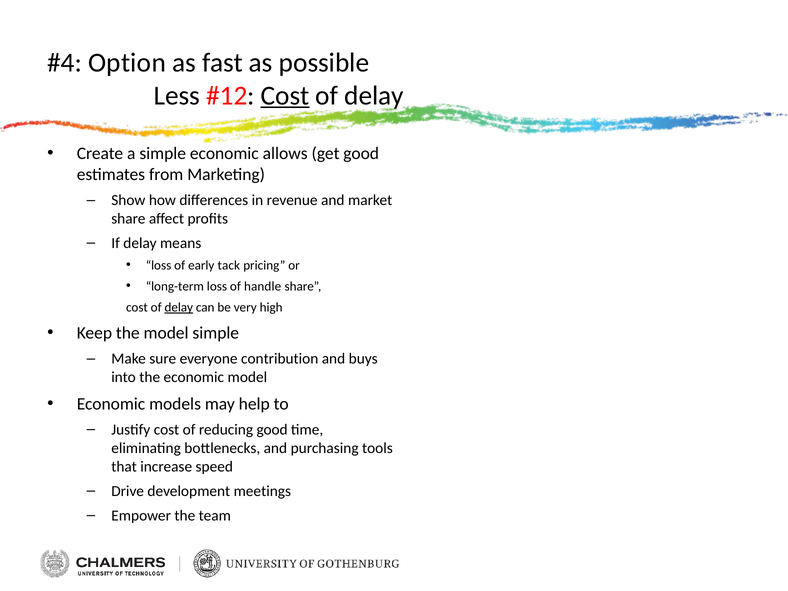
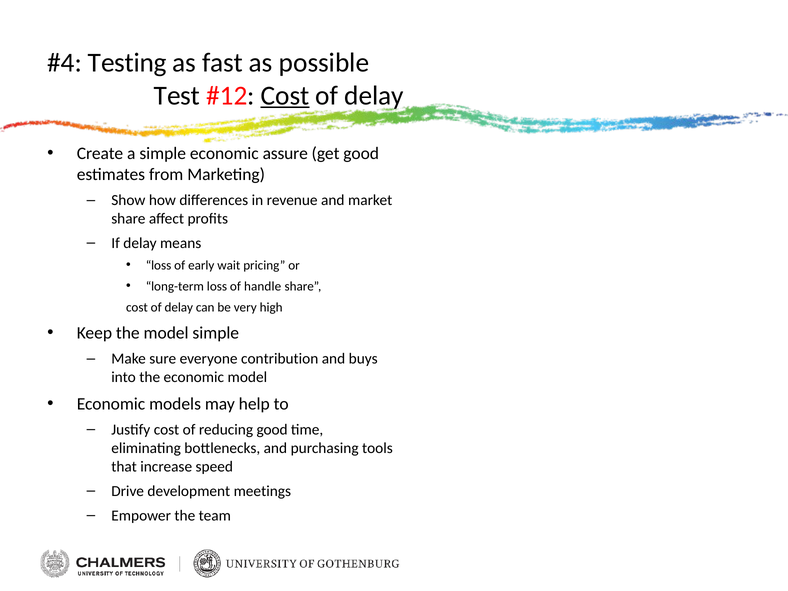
Option: Option -> Testing
Less: Less -> Test
allows: allows -> assure
tack: tack -> wait
delay at (179, 307) underline: present -> none
